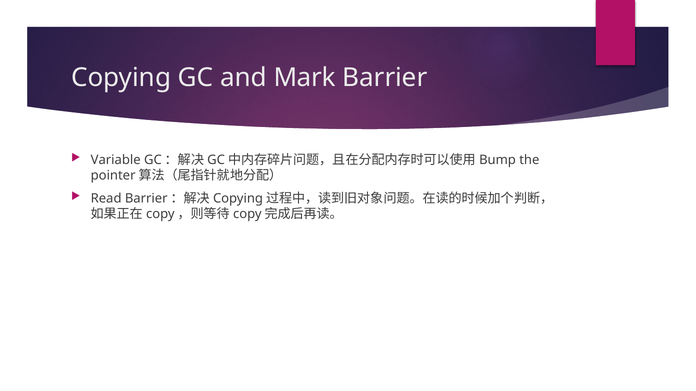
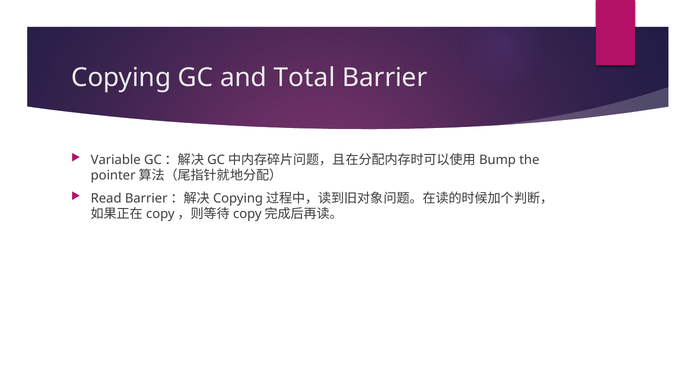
Mark: Mark -> Total
